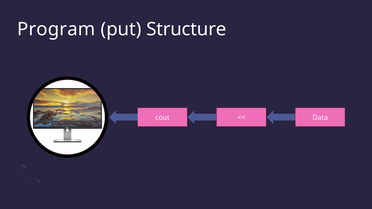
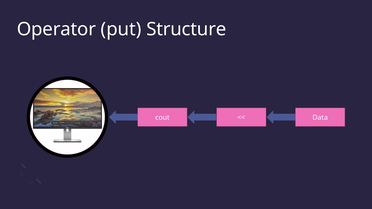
Program: Program -> Operator
